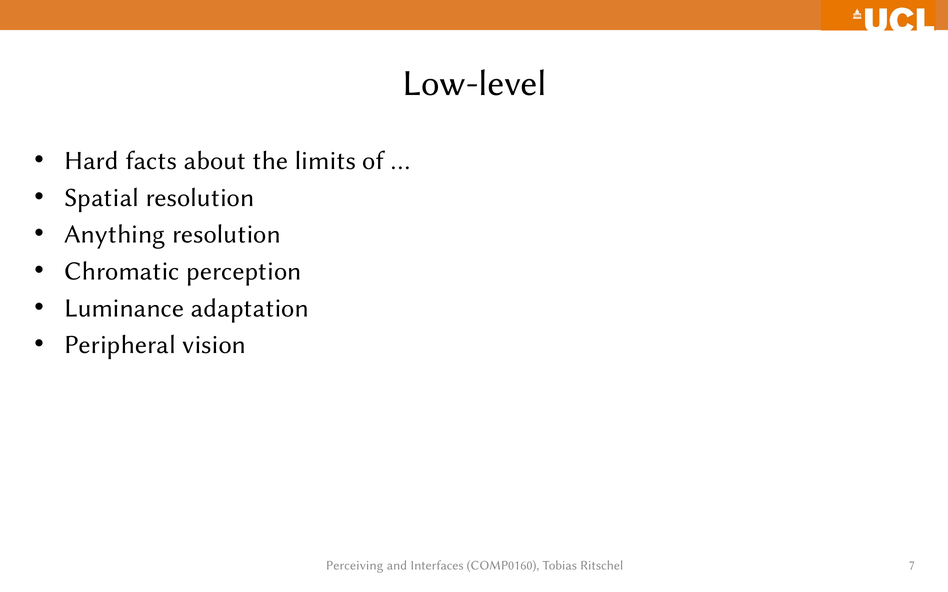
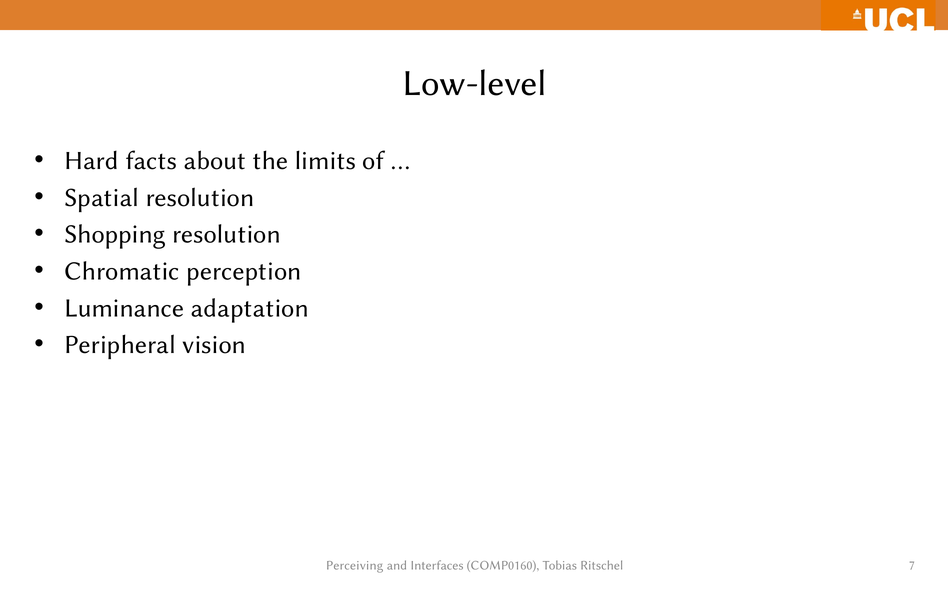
Anything: Anything -> Shopping
